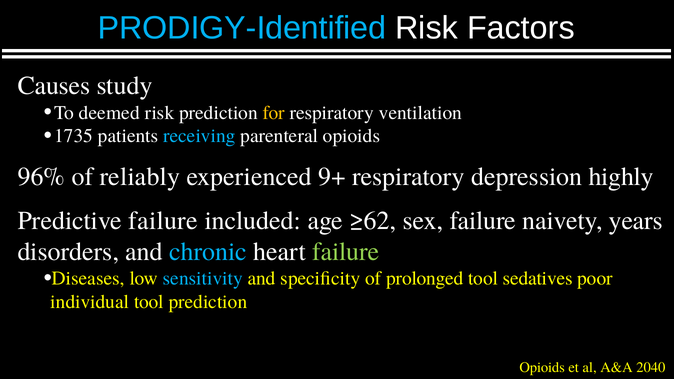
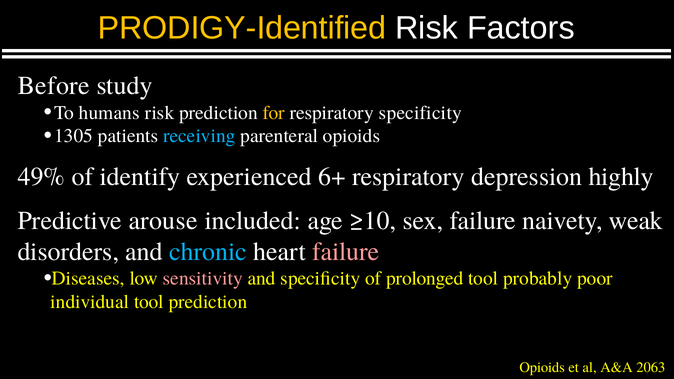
PRODIGY-Identified colour: light blue -> yellow
Causes: Causes -> Before
deemed: deemed -> humans
respiratory ventilation: ventilation -> specificity
1735: 1735 -> 1305
96%: 96% -> 49%
reliably: reliably -> identify
9+: 9+ -> 6+
Predictive failure: failure -> arouse
≥62: ≥62 -> ≥10
years: years -> weak
failure at (346, 252) colour: light green -> pink
sensitivity colour: light blue -> pink
sedatives: sedatives -> probably
2040: 2040 -> 2063
